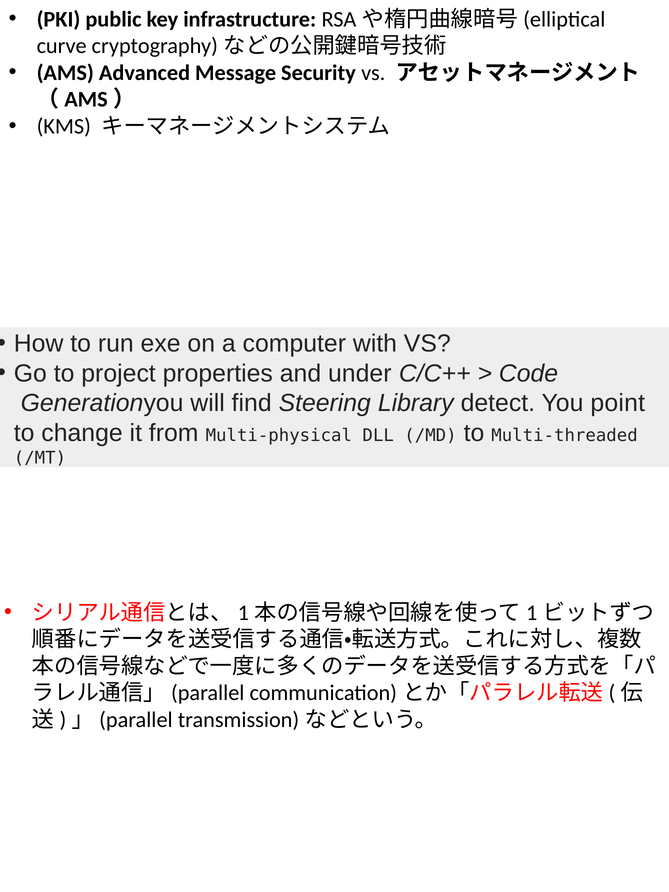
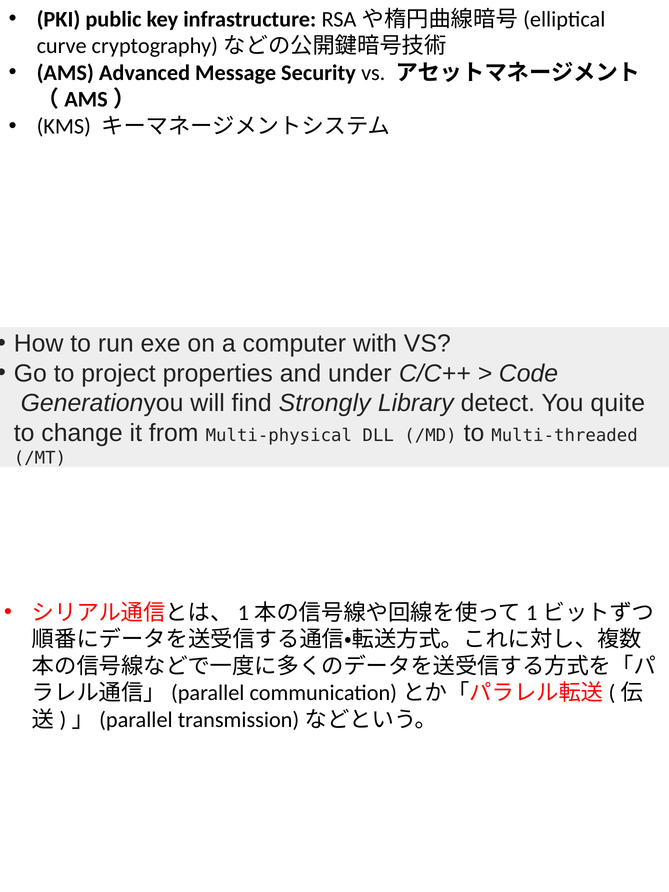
Steering: Steering -> Strongly
point: point -> quite
